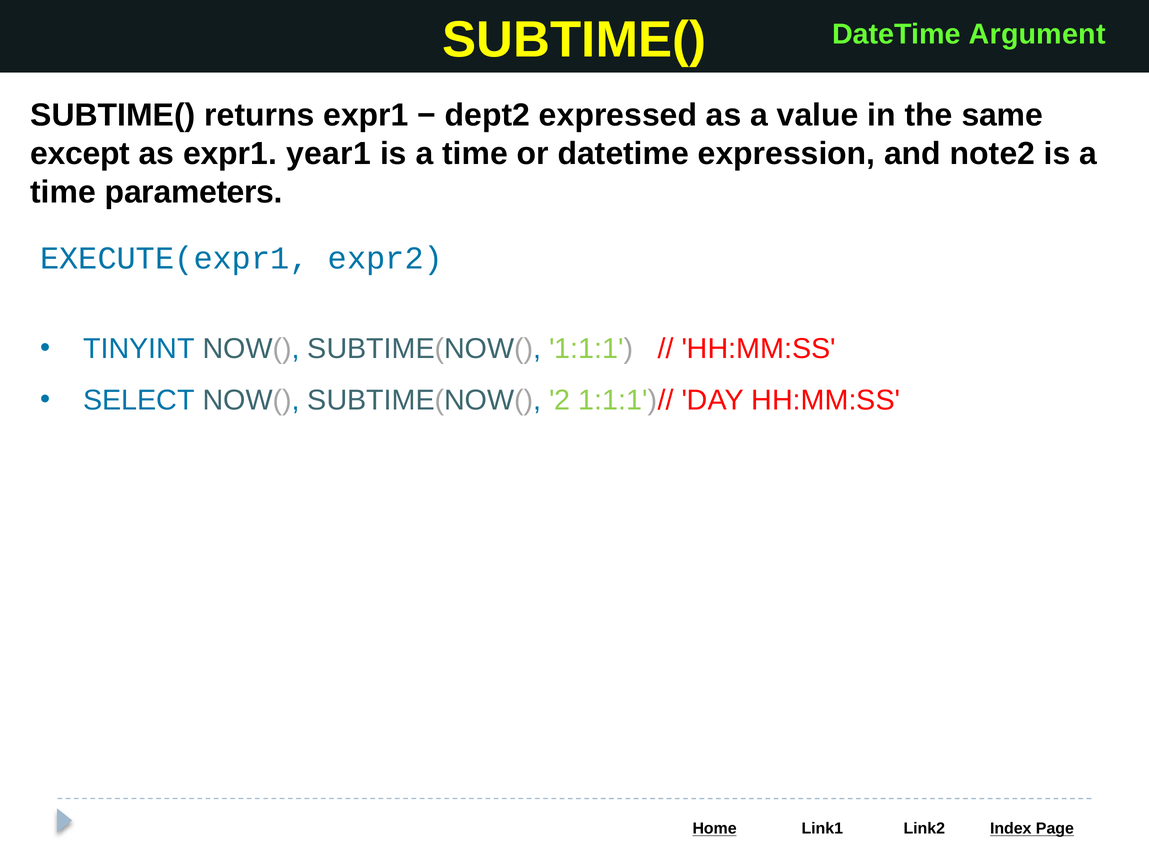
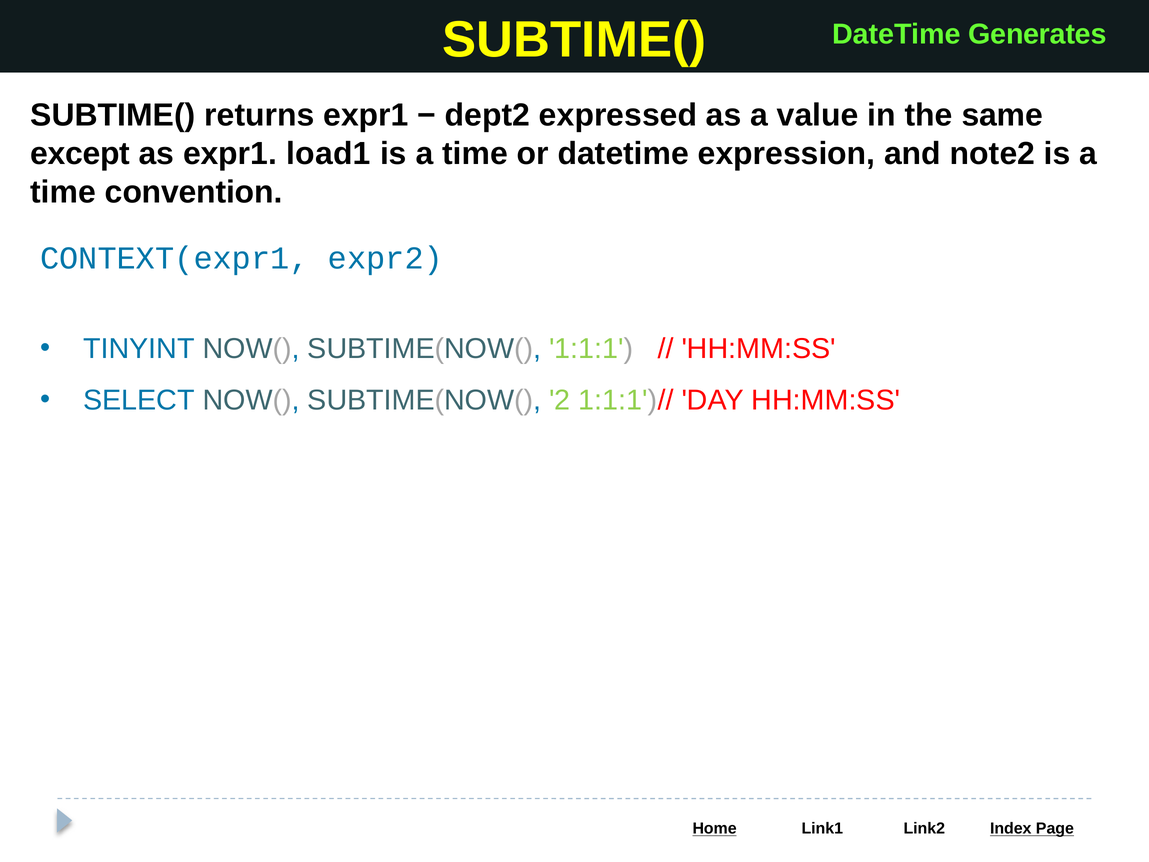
Argument: Argument -> Generates
year1: year1 -> load1
parameters: parameters -> convention
EXECUTE(expr1: EXECUTE(expr1 -> CONTEXT(expr1
